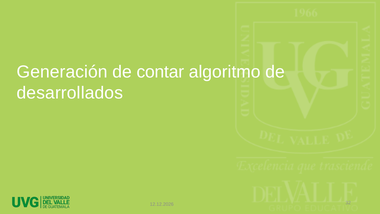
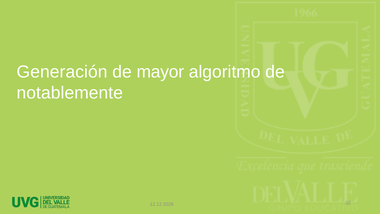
contar: contar -> mayor
desarrollados: desarrollados -> notablemente
